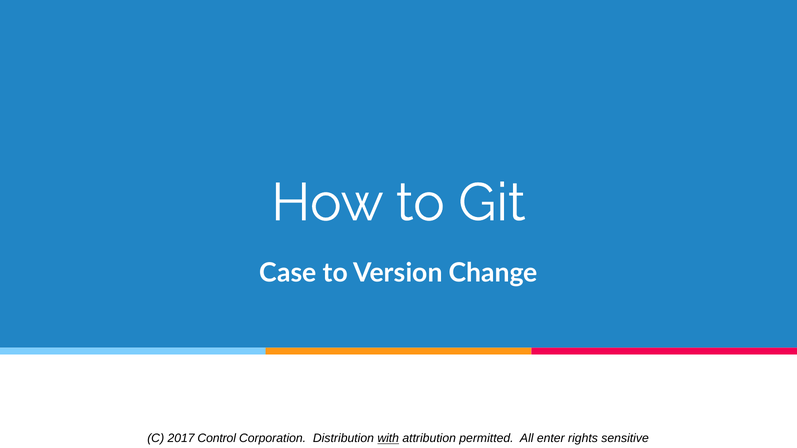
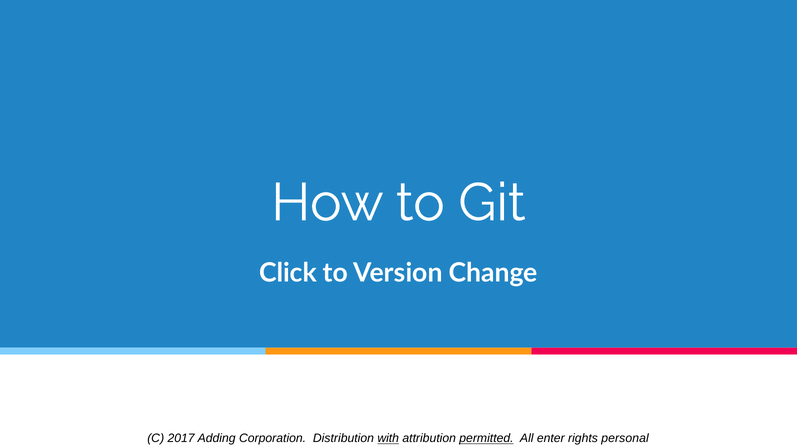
Case: Case -> Click
Control: Control -> Adding
permitted underline: none -> present
sensitive: sensitive -> personal
